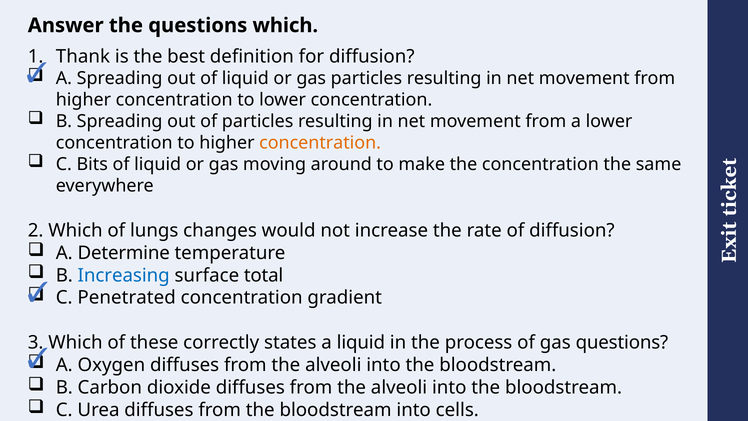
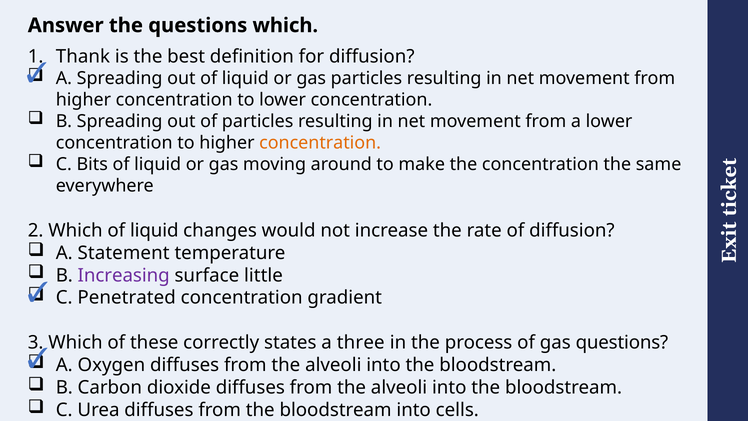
Which of lungs: lungs -> liquid
Determine: Determine -> Statement
Increasing colour: blue -> purple
total: total -> little
a liquid: liquid -> three
